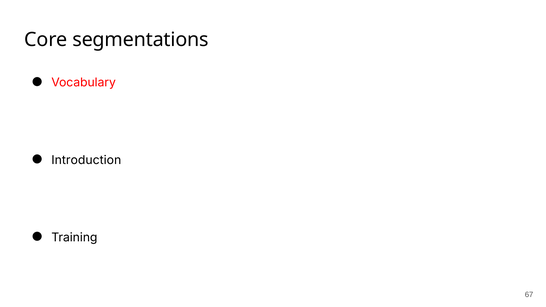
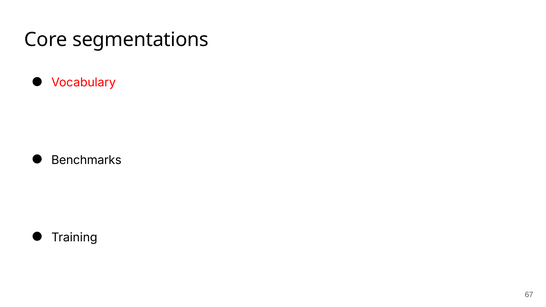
Introduction: Introduction -> Benchmarks
